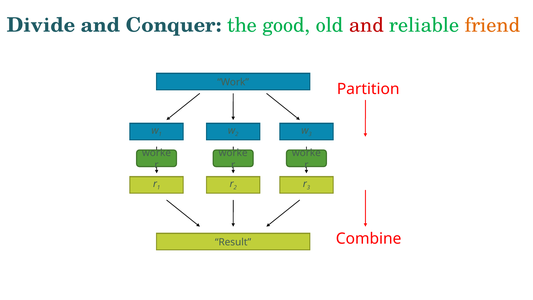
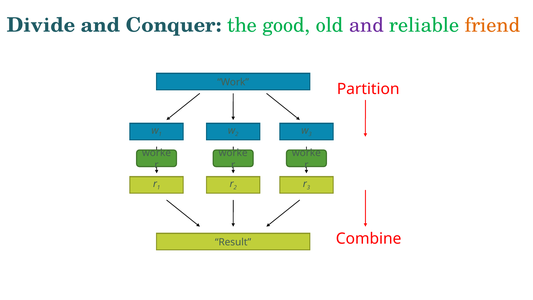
and at (366, 25) colour: red -> purple
